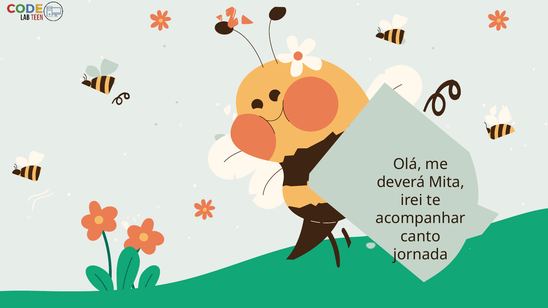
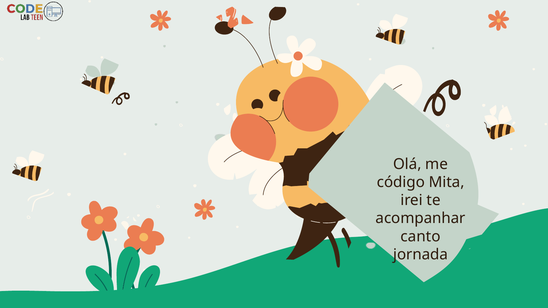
deverá: deverá -> código
